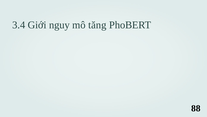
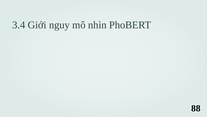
tăng: tăng -> nhìn
